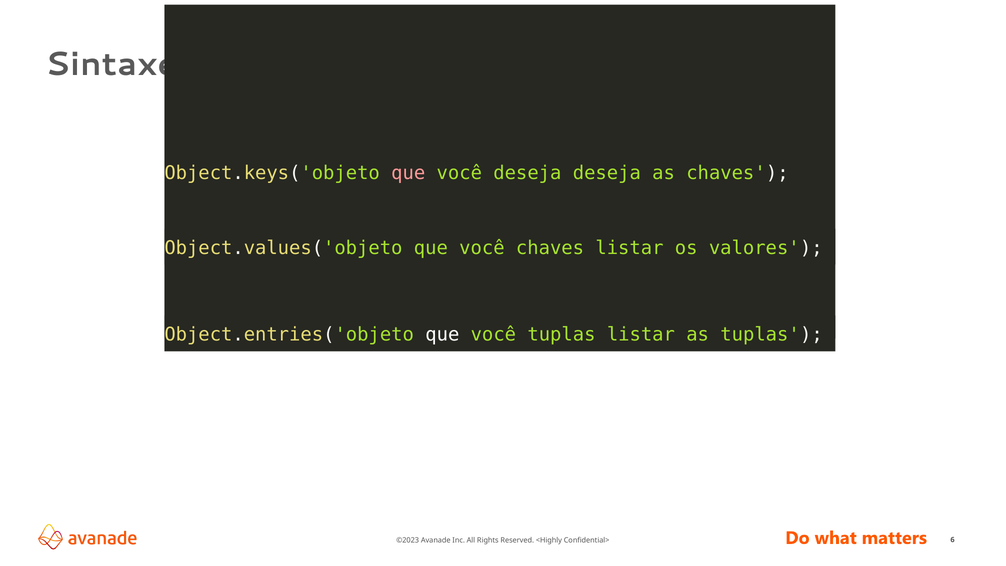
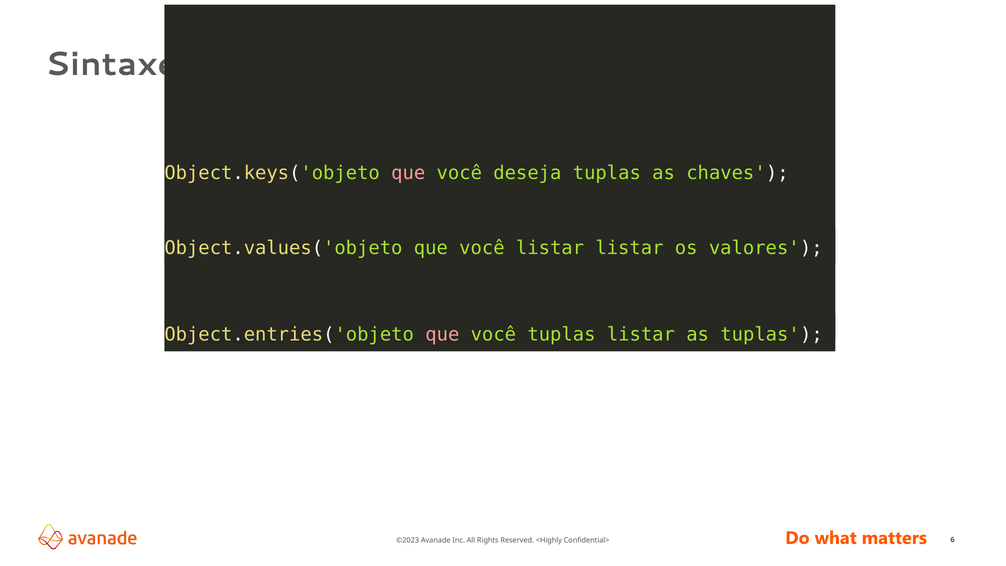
deseja deseja: deseja -> tuplas
você chaves: chaves -> listar
que at (442, 335) colour: white -> pink
